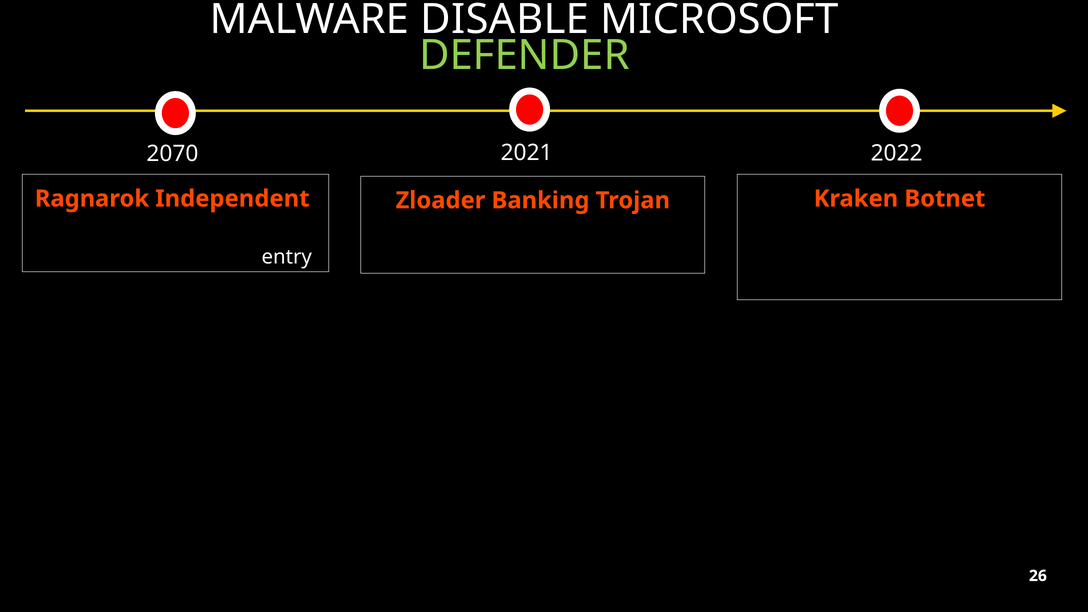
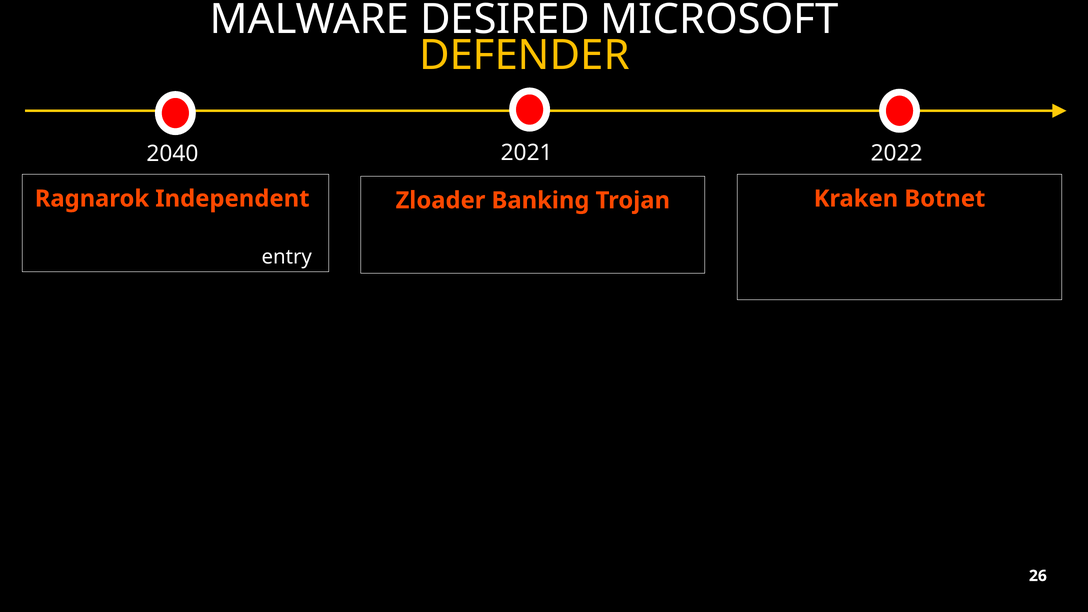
DISABLE: DISABLE -> DESIRED
DEFENDER at (524, 55) colour: light green -> yellow
2070: 2070 -> 2040
